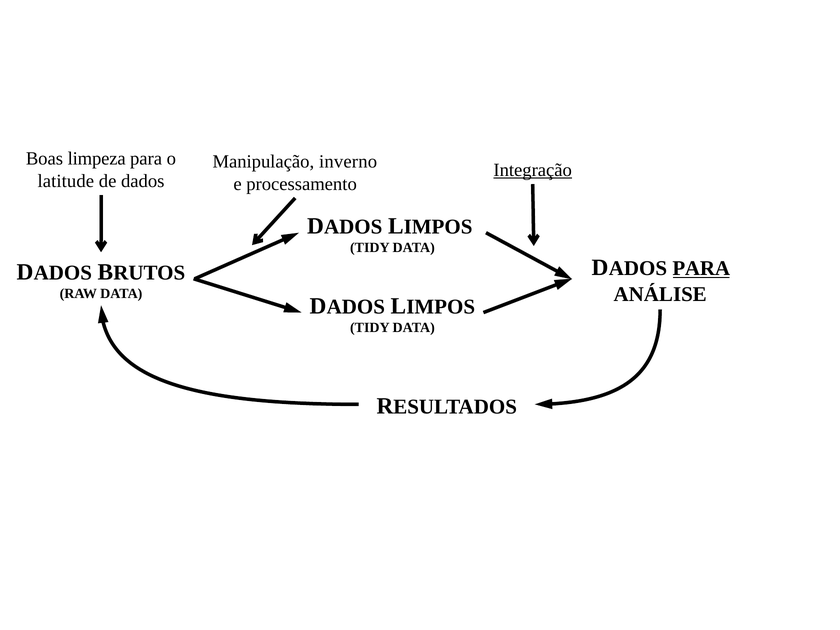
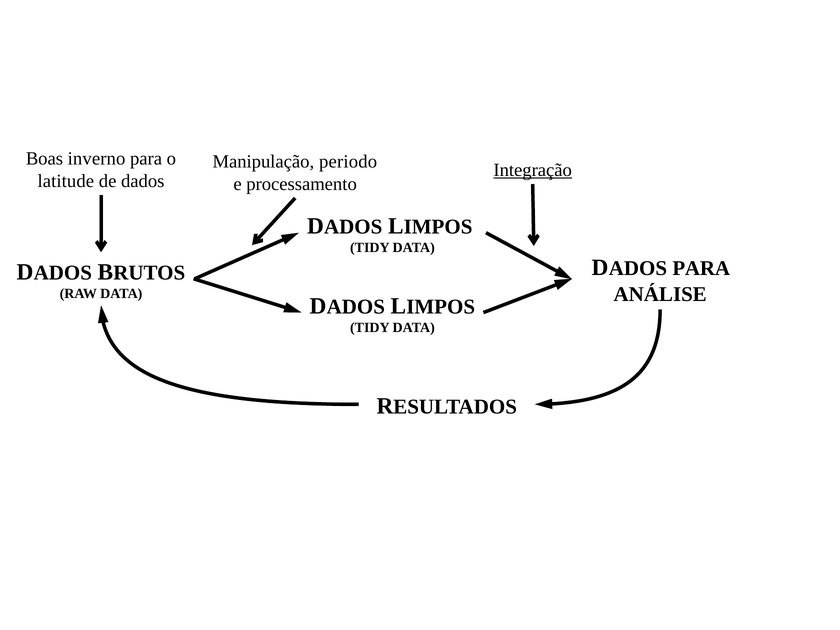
limpeza: limpeza -> inverno
inverno: inverno -> periodo
PARA at (701, 269) underline: present -> none
